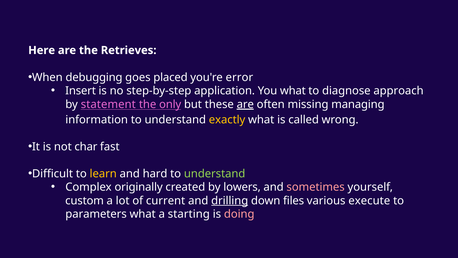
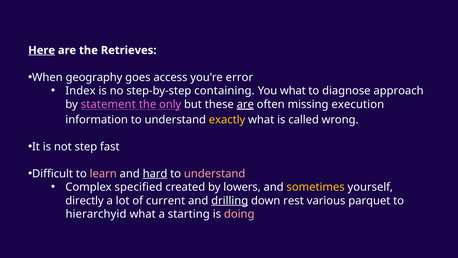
Here underline: none -> present
debugging: debugging -> geography
placed: placed -> access
Insert: Insert -> Index
application: application -> containing
managing: managing -> execution
char: char -> step
learn colour: yellow -> pink
hard underline: none -> present
understand at (215, 173) colour: light green -> pink
originally: originally -> specified
sometimes colour: pink -> yellow
custom: custom -> directly
files: files -> rest
execute: execute -> parquet
parameters: parameters -> hierarchyid
